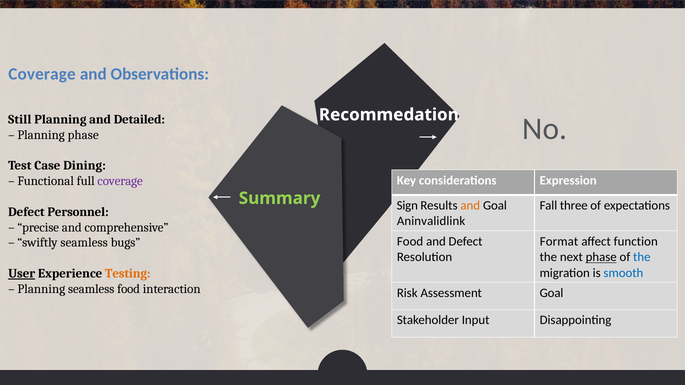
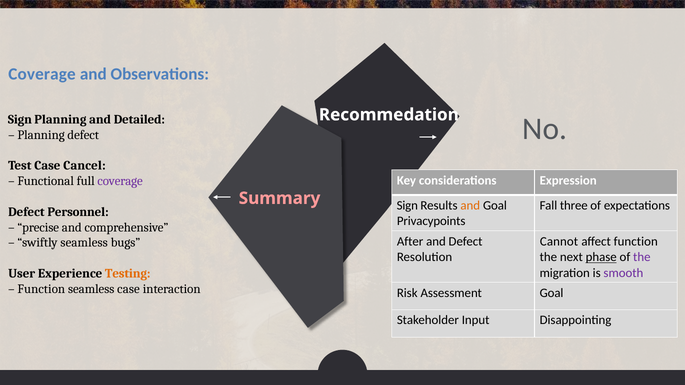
Still at (20, 120): Still -> Sign
Planning phase: phase -> defect
Dining: Dining -> Cancel
Summary colour: light green -> pink
Aninvalidlink: Aninvalidlink -> Privacypoints
Food at (410, 242): Food -> After
Format: Format -> Cannot
the at (642, 257) colour: blue -> purple
smooth colour: blue -> purple
User underline: present -> none
Planning at (41, 289): Planning -> Function
seamless food: food -> case
